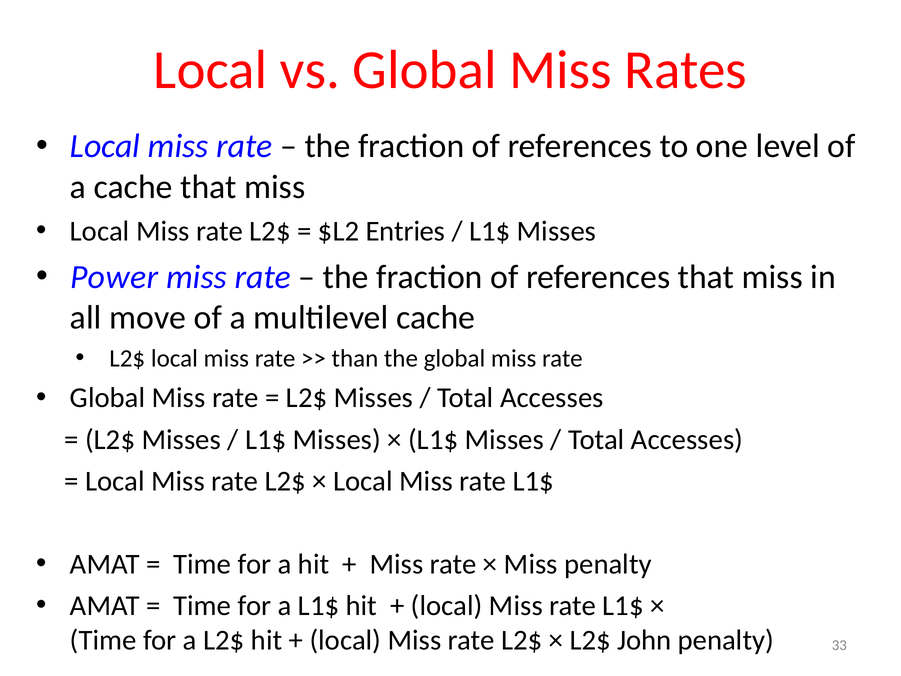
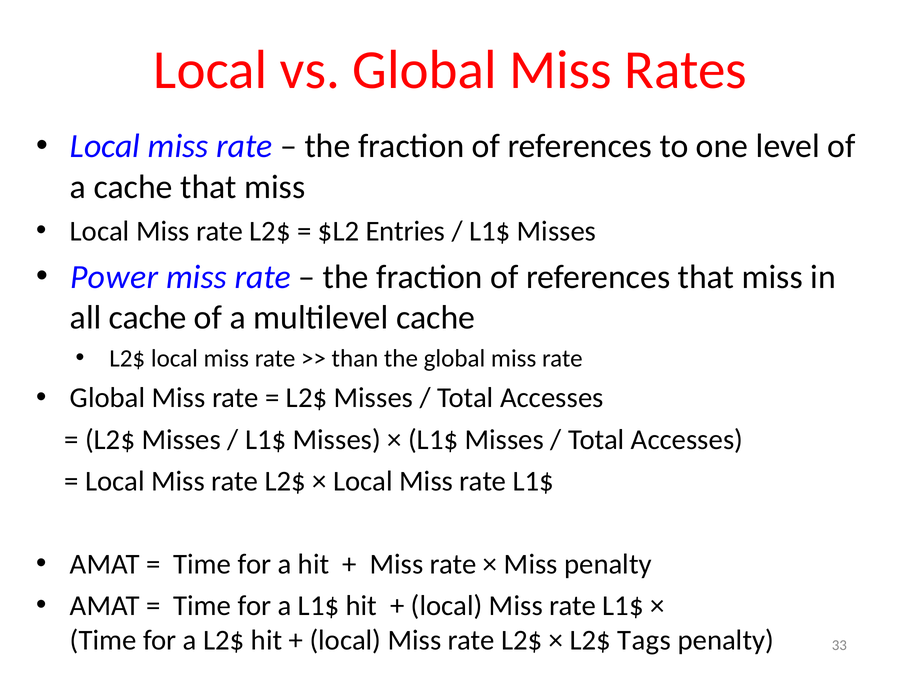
all move: move -> cache
John: John -> Tags
